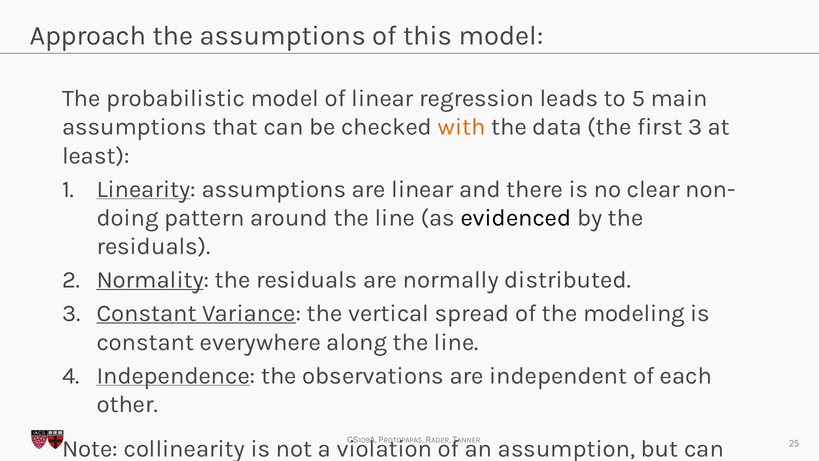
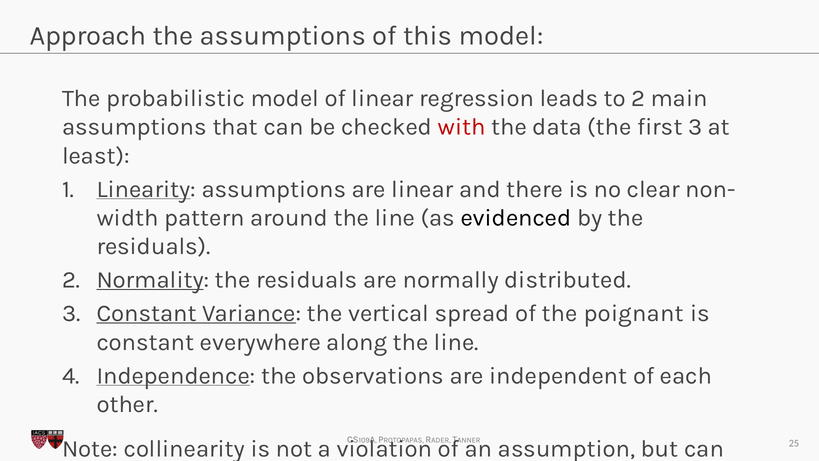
to 5: 5 -> 2
with colour: orange -> red
doing: doing -> width
modeling: modeling -> poignant
